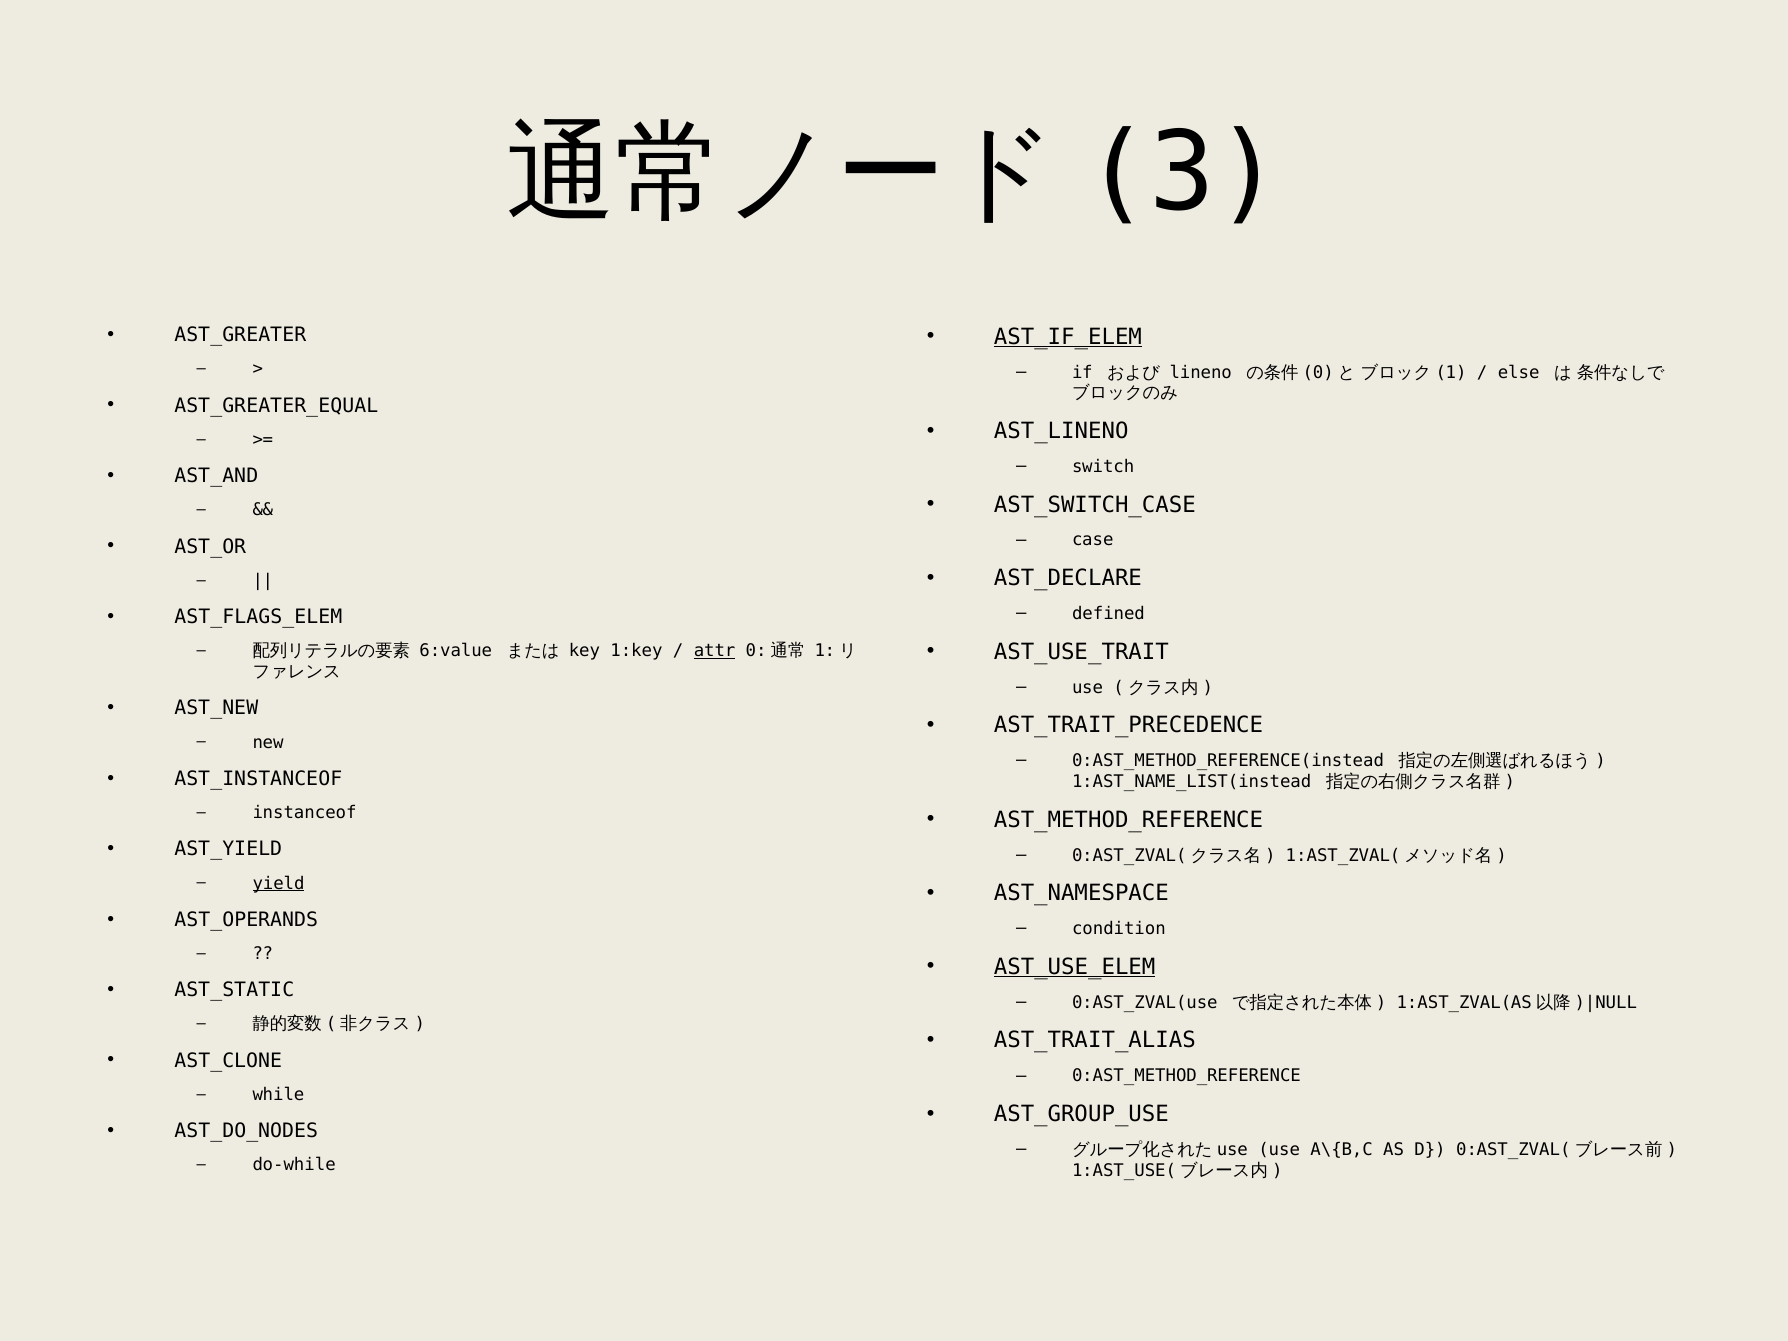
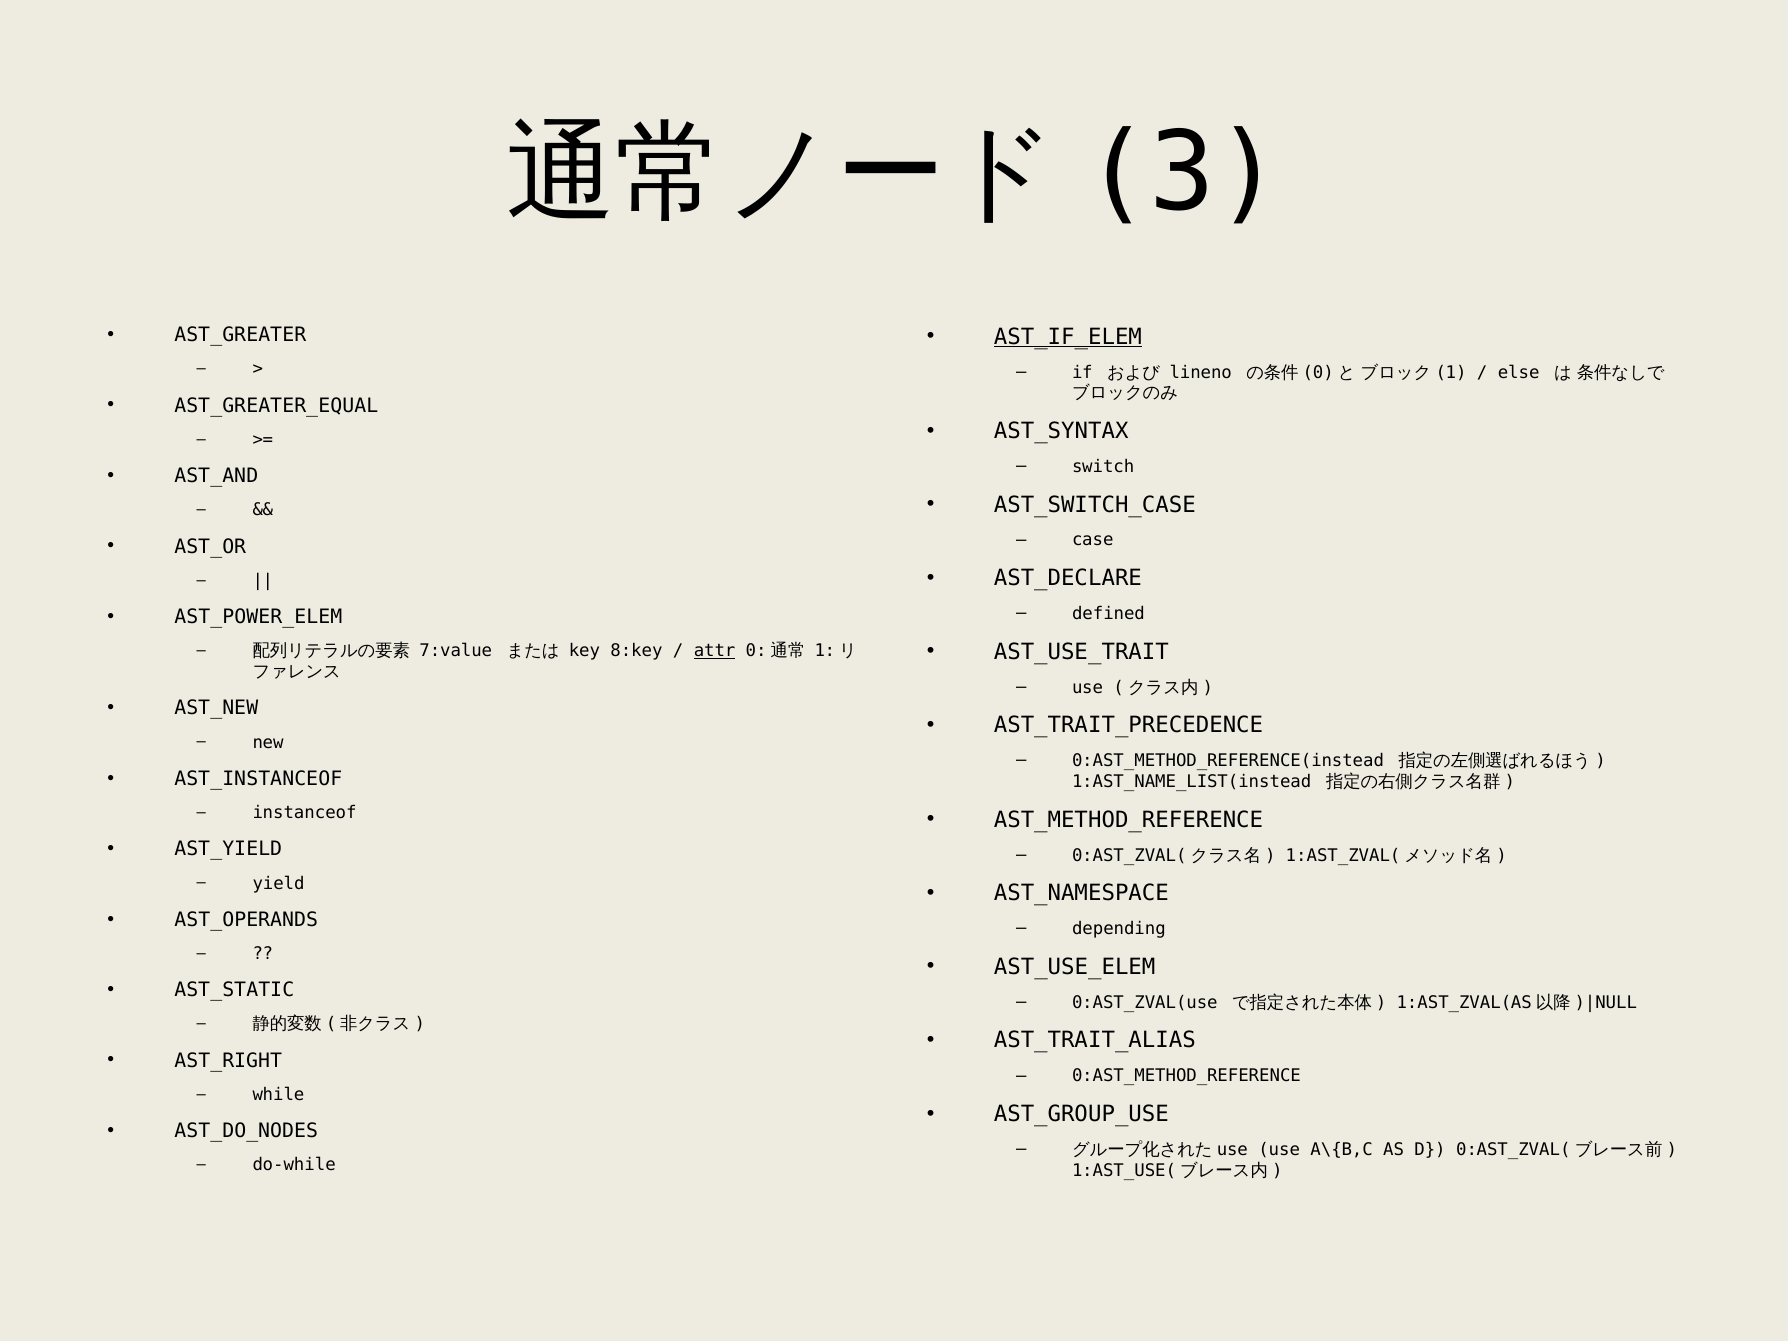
AST_LINENO: AST_LINENO -> AST_SYNTAX
AST_FLAGS_ELEM: AST_FLAGS_ELEM -> AST_POWER_ELEM
6:value: 6:value -> 7:value
1:key: 1:key -> 8:key
yield underline: present -> none
condition: condition -> depending
AST_USE_ELEM underline: present -> none
AST_CLONE: AST_CLONE -> AST_RIGHT
